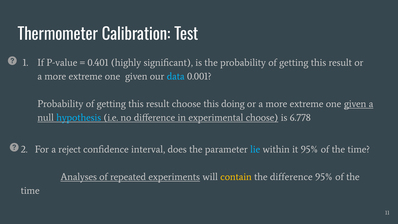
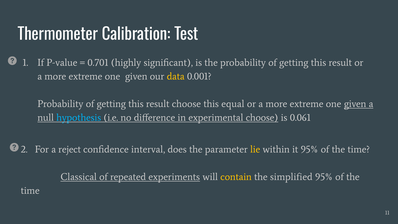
0.401: 0.401 -> 0.701
data colour: light blue -> yellow
doing: doing -> equal
6.778: 6.778 -> 0.061
lie colour: light blue -> yellow
Analyses: Analyses -> Classical
the difference: difference -> simplified
